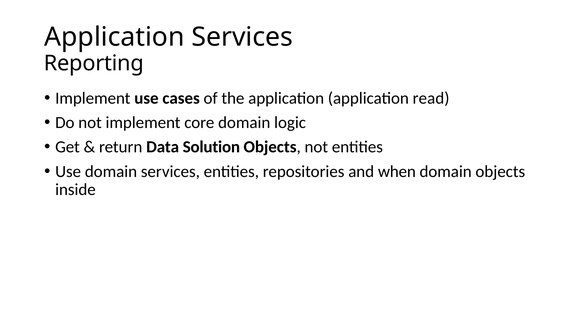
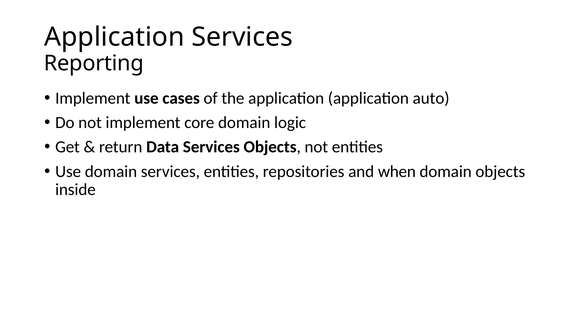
read: read -> auto
Data Solution: Solution -> Services
